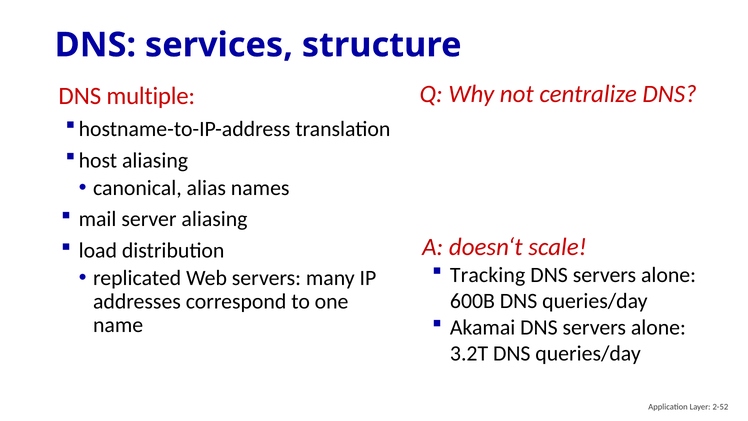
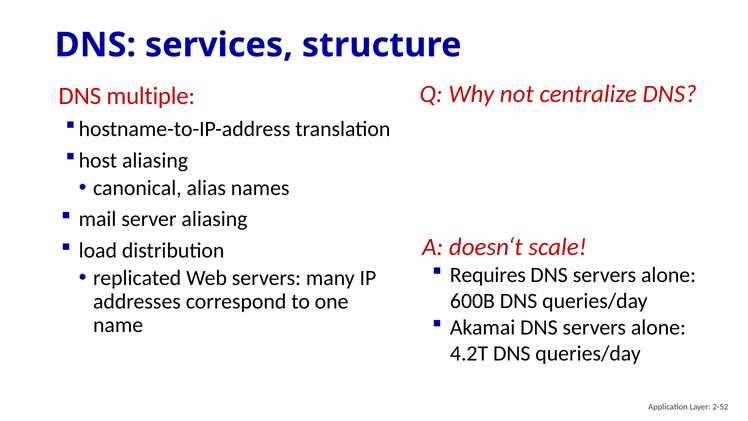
Tracking: Tracking -> Requires
3.2T: 3.2T -> 4.2T
